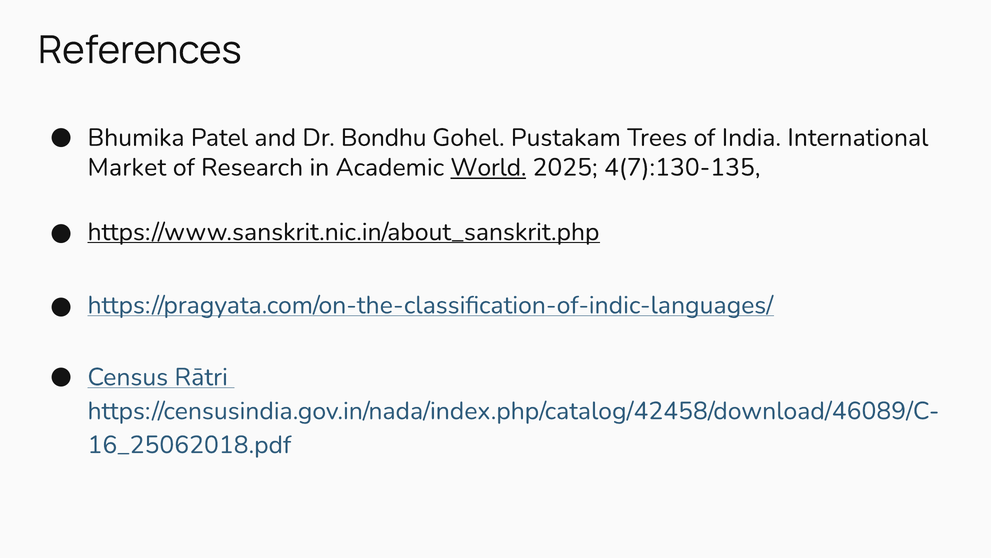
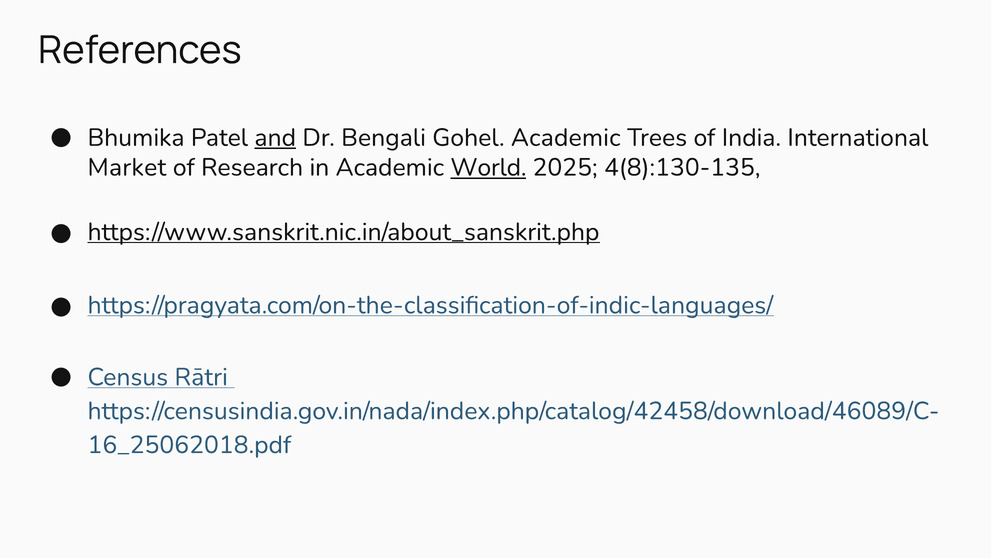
and underline: none -> present
Bondhu: Bondhu -> Bengali
Gohel Pustakam: Pustakam -> Academic
4(7):130-135: 4(7):130-135 -> 4(8):130-135
